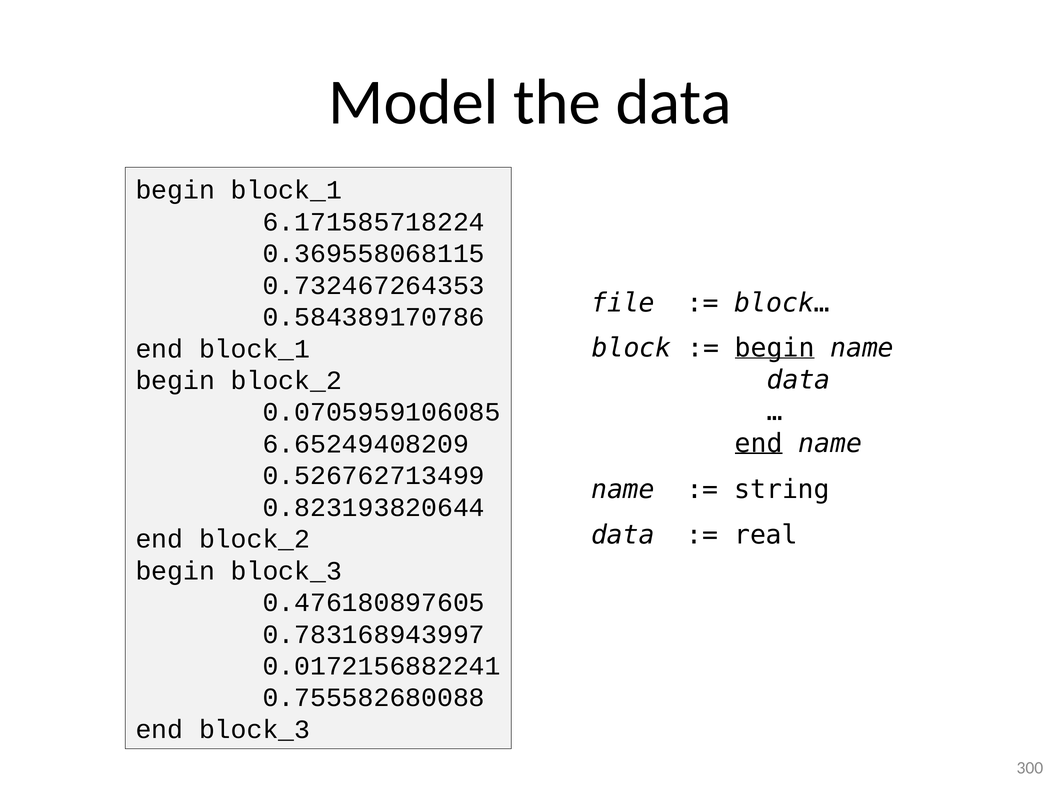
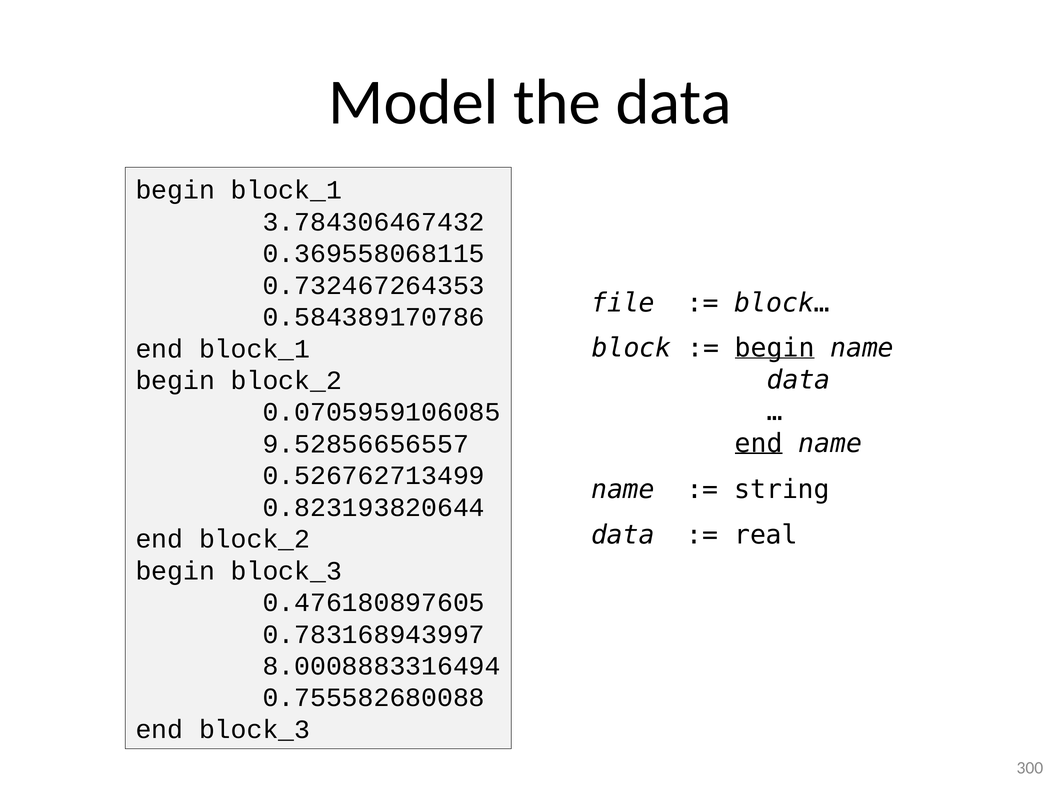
6.171585718224: 6.171585718224 -> 3.784306467432
6.65249408209: 6.65249408209 -> 9.52856656557
0.0172156882241: 0.0172156882241 -> 8.0008883316494
